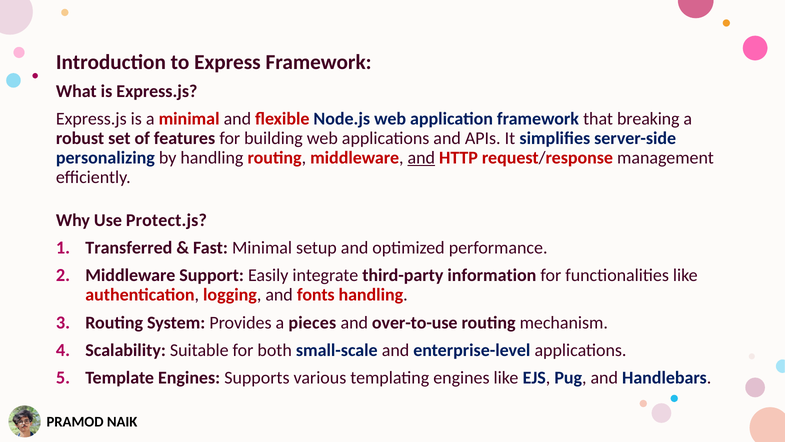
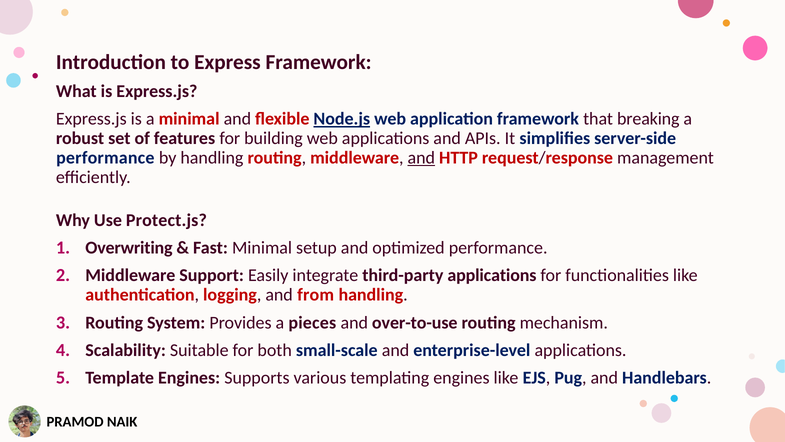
Node.js underline: none -> present
personalizing at (105, 158): personalizing -> performance
Transferred: Transferred -> Overwriting
third-party information: information -> applications
fonts: fonts -> from
